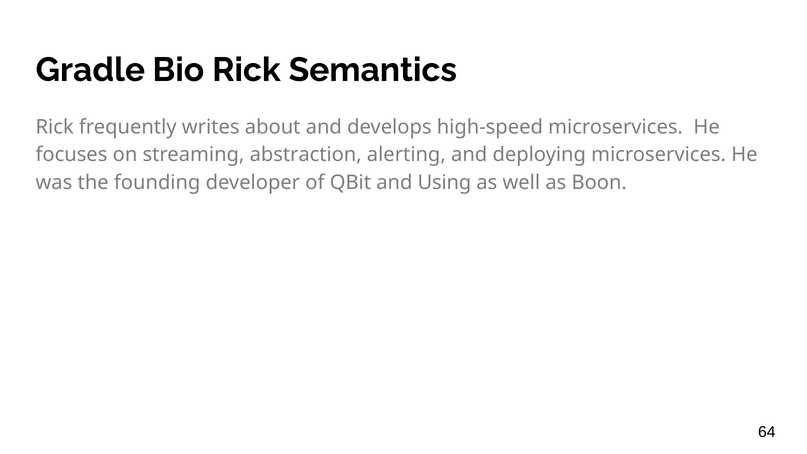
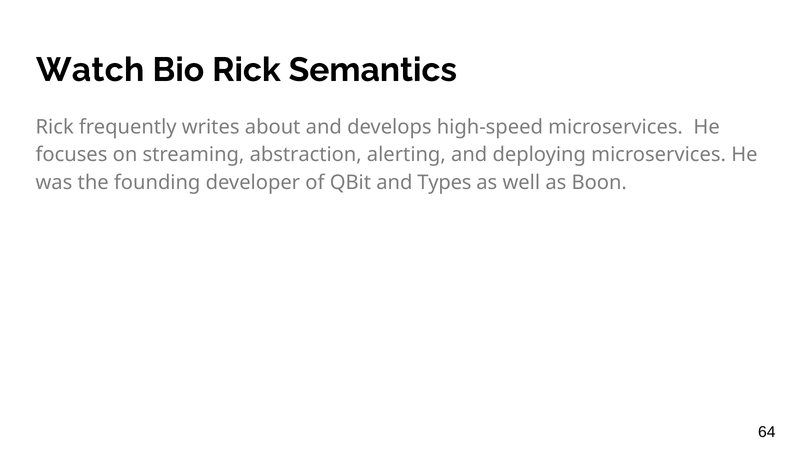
Gradle: Gradle -> Watch
Using: Using -> Types
